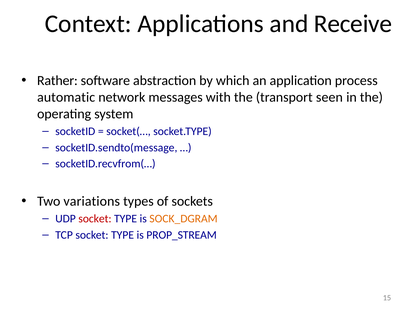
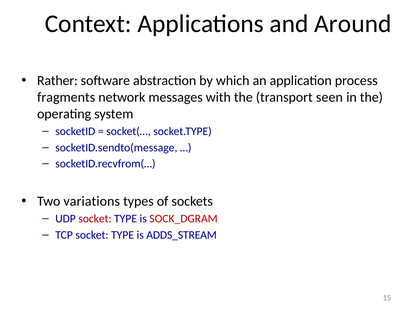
Receive: Receive -> Around
automatic: automatic -> fragments
SOCK_DGRAM colour: orange -> red
PROP_STREAM: PROP_STREAM -> ADDS_STREAM
